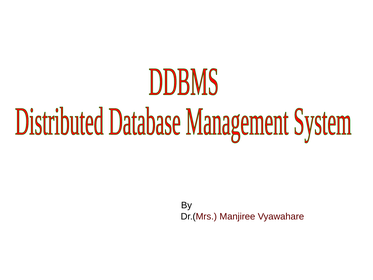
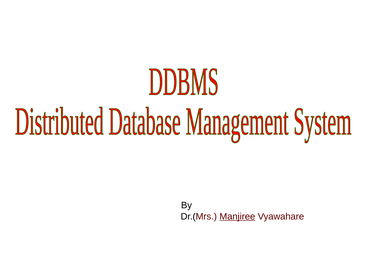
Manjiree underline: none -> present
